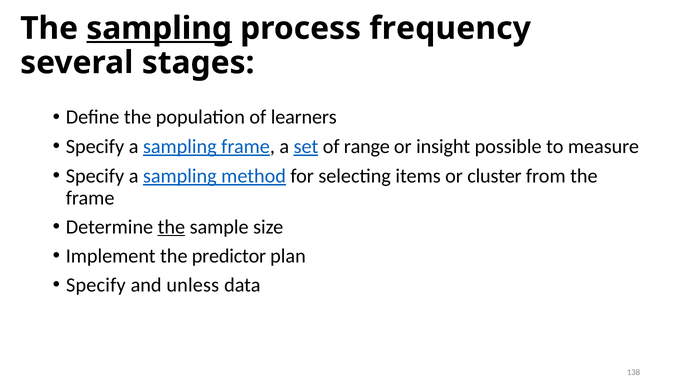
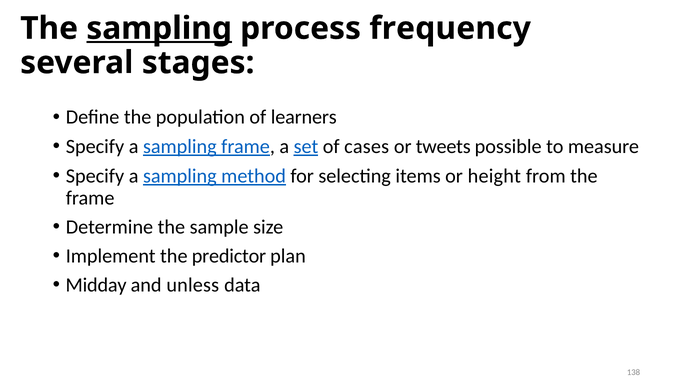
range: range -> cases
insight: insight -> tweets
cluster: cluster -> height
the at (171, 227) underline: present -> none
Specify at (96, 285): Specify -> Midday
